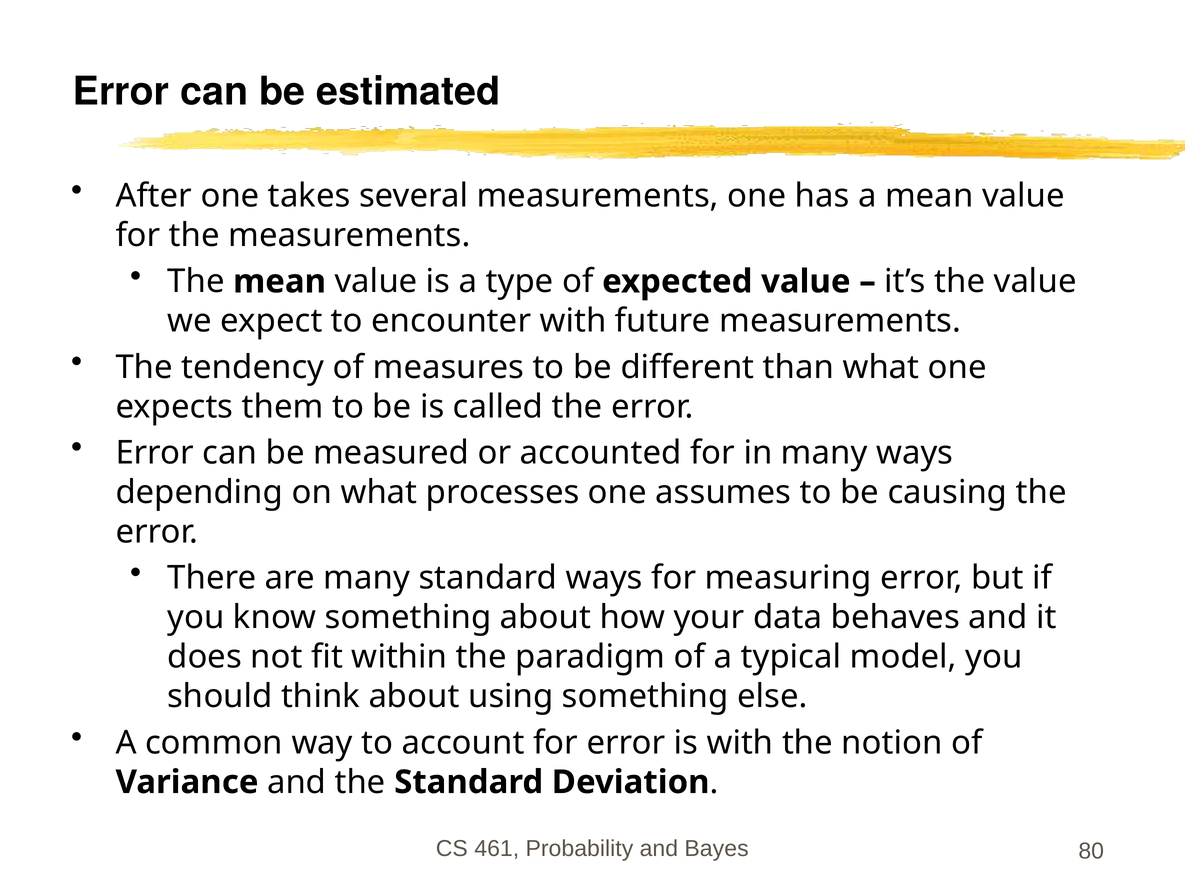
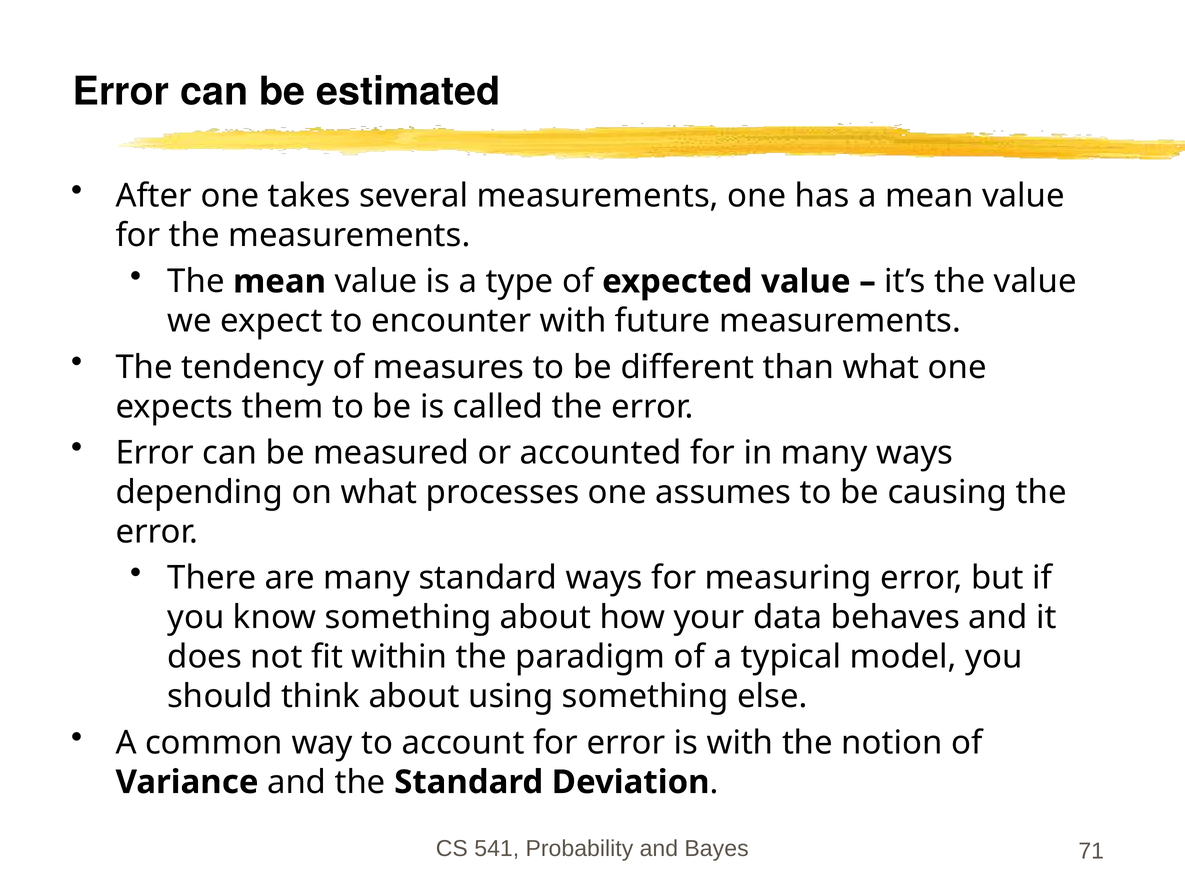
461: 461 -> 541
80: 80 -> 71
